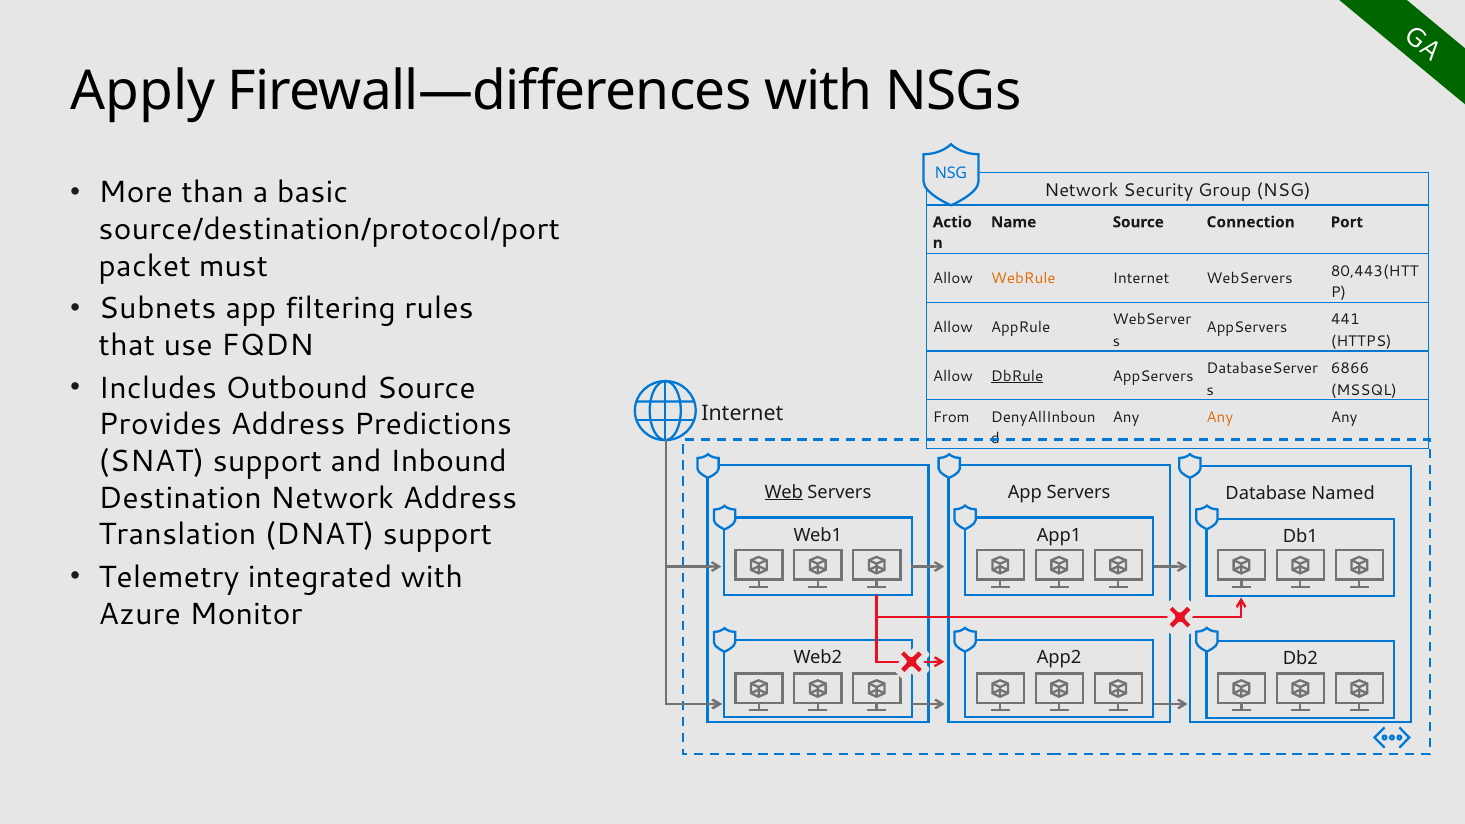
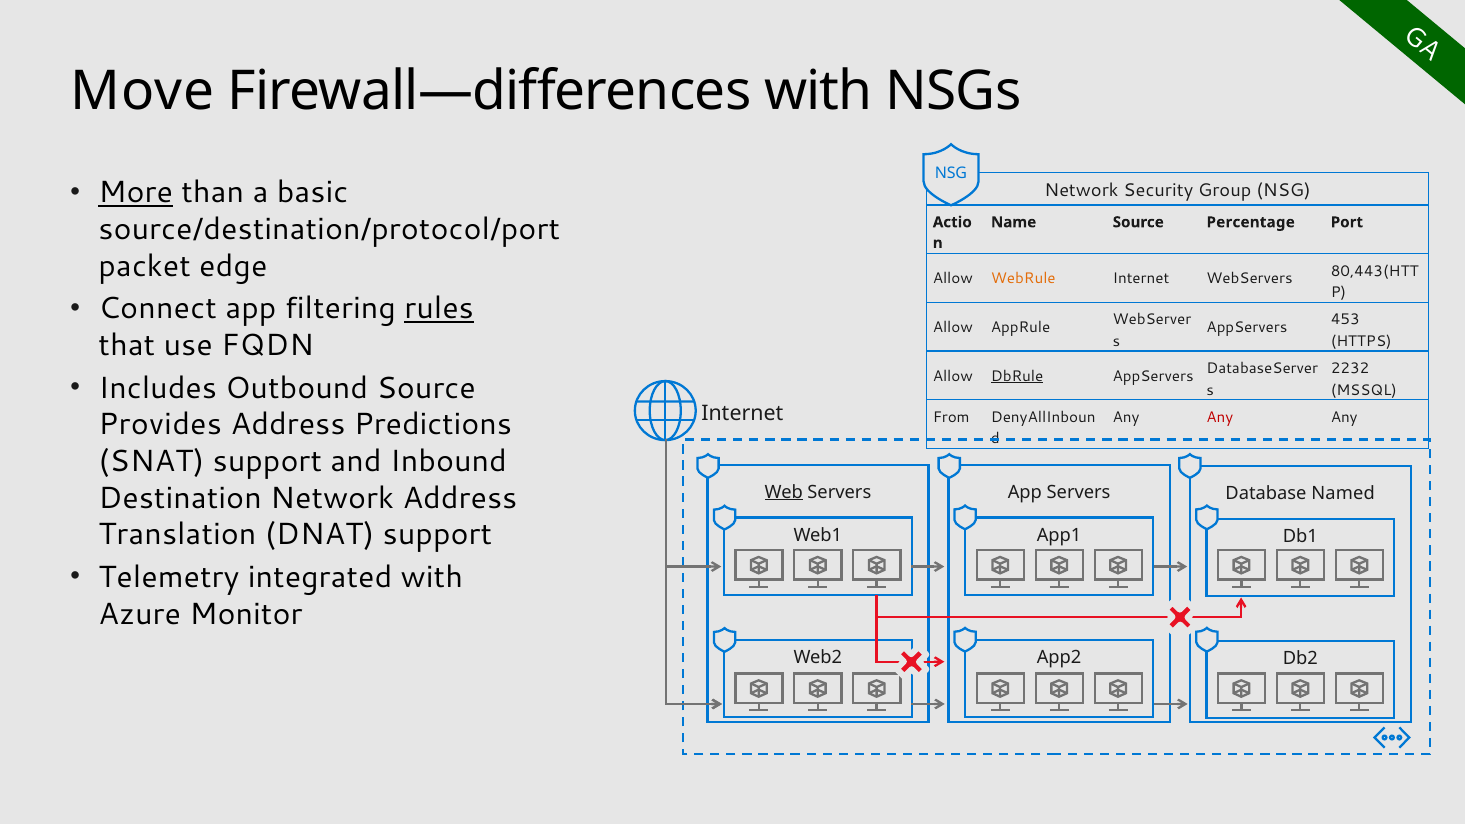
Apply: Apply -> Move
More underline: none -> present
Connection: Connection -> Percentage
must: must -> edge
Subnets: Subnets -> Connect
rules underline: none -> present
441: 441 -> 453
6866: 6866 -> 2232
Any at (1220, 417) colour: orange -> red
